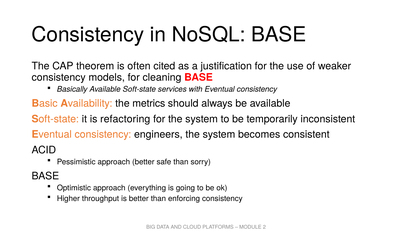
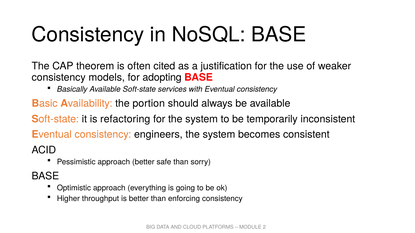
cleaning: cleaning -> adopting
metrics: metrics -> portion
